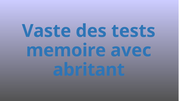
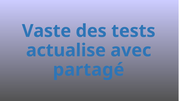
memoire: memoire -> actualise
abritant: abritant -> partagé
